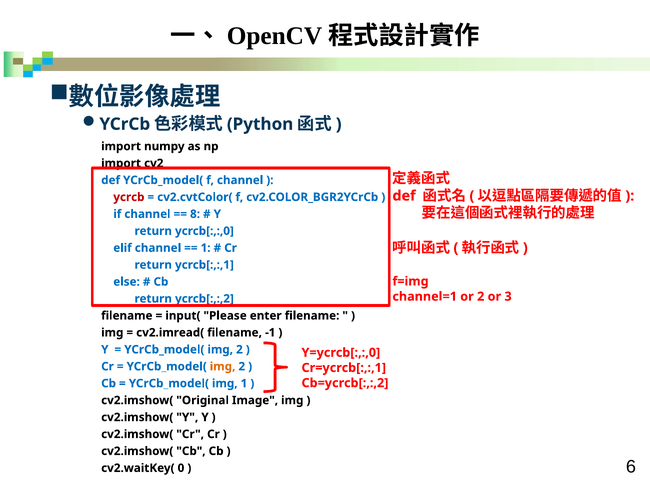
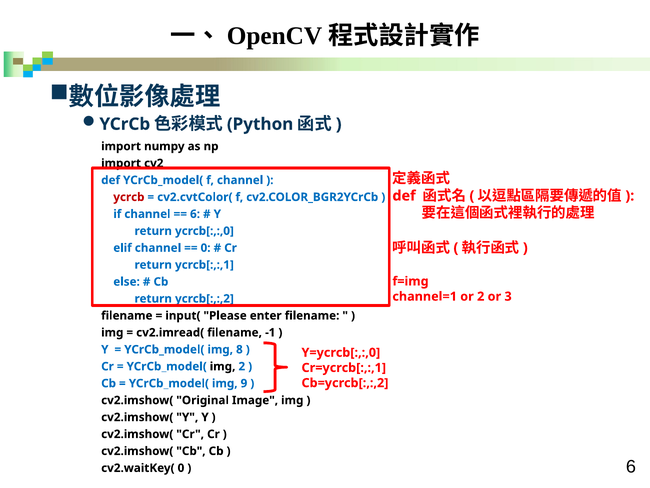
8 at (195, 214): 8 -> 6
1 at (206, 248): 1 -> 0
2 at (239, 349): 2 -> 8
img at (223, 366) colour: orange -> black
img 1: 1 -> 9
